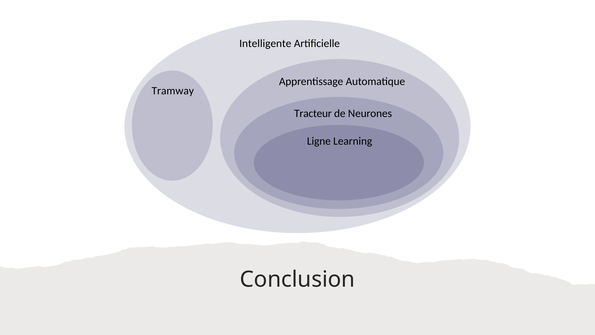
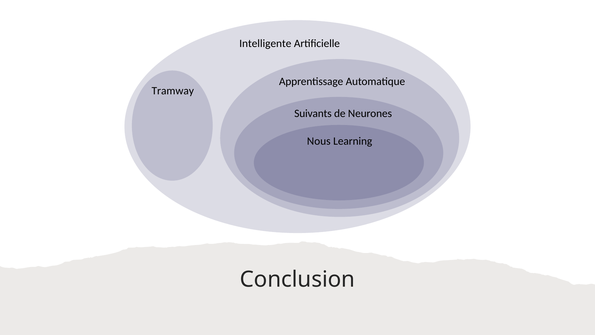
Tracteur: Tracteur -> Suivants
Ligne: Ligne -> Nous
